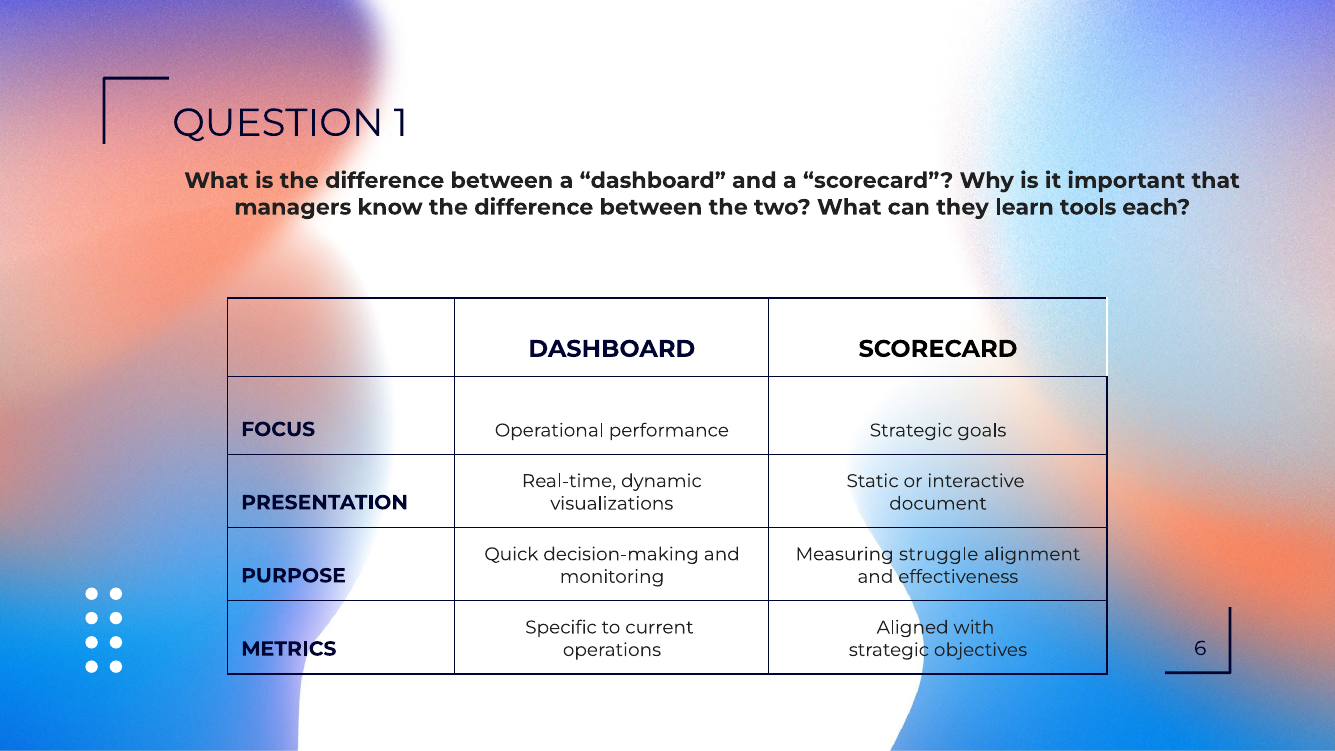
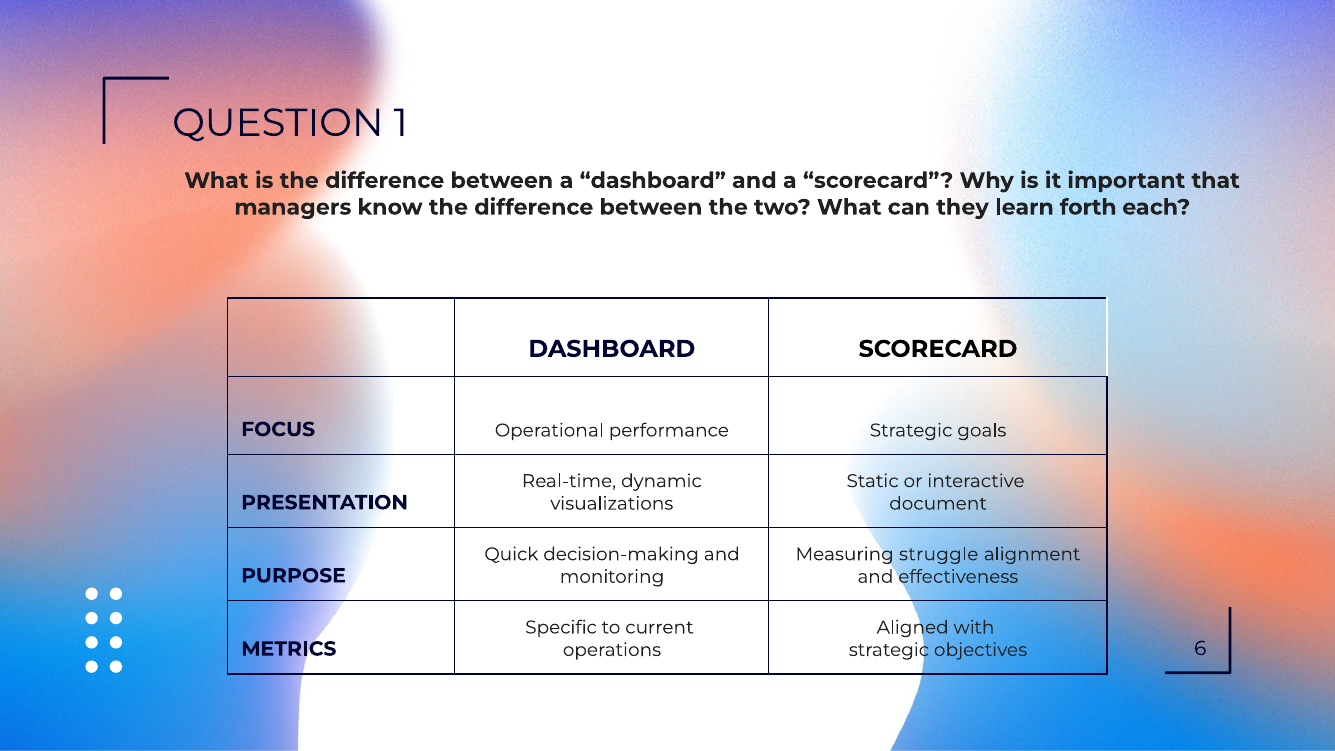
tools: tools -> forth
